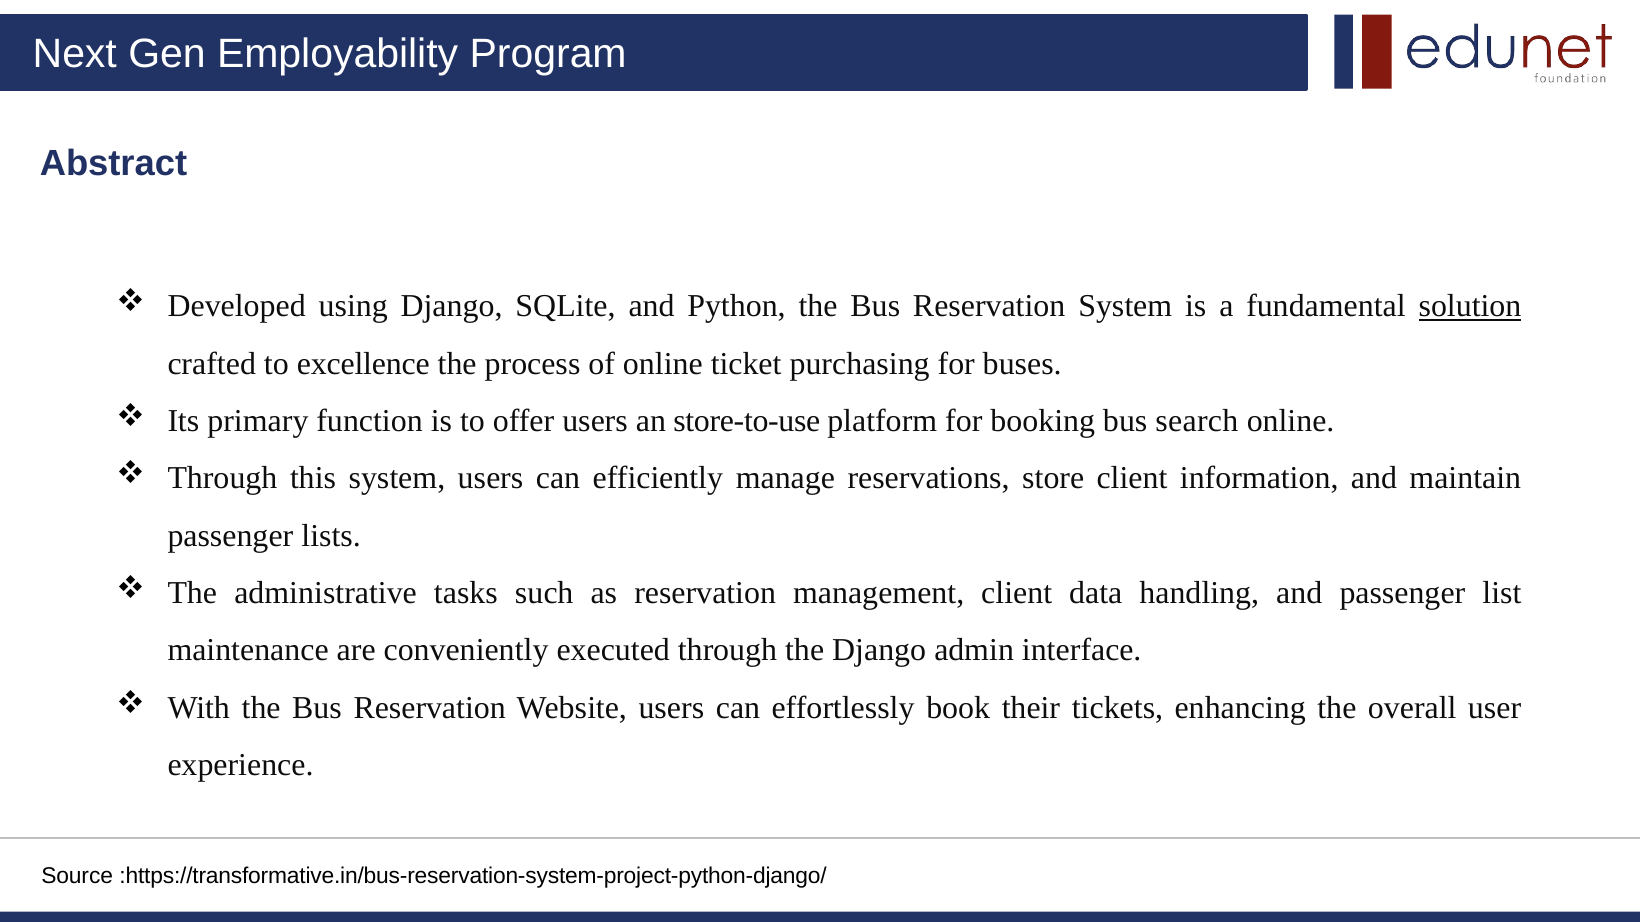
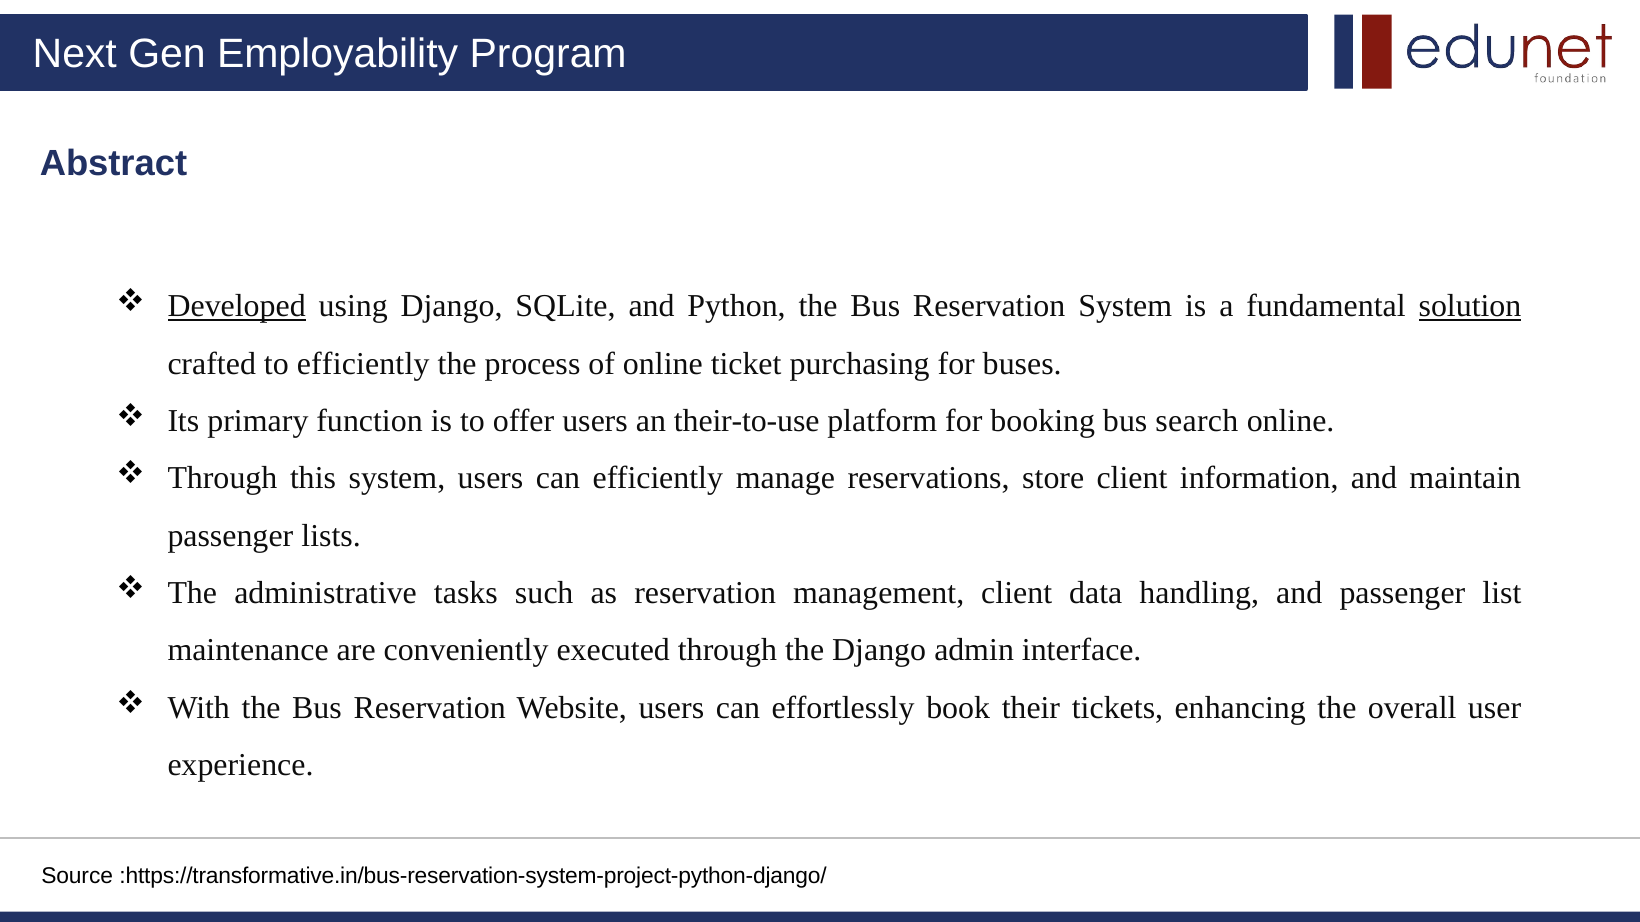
Developed underline: none -> present
to excellence: excellence -> efficiently
store-to-use: store-to-use -> their-to-use
